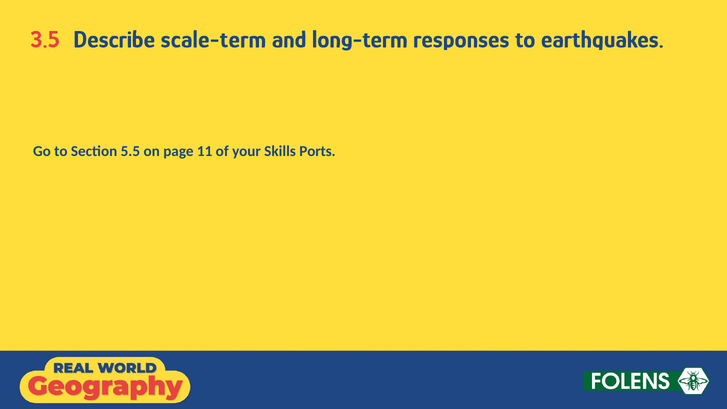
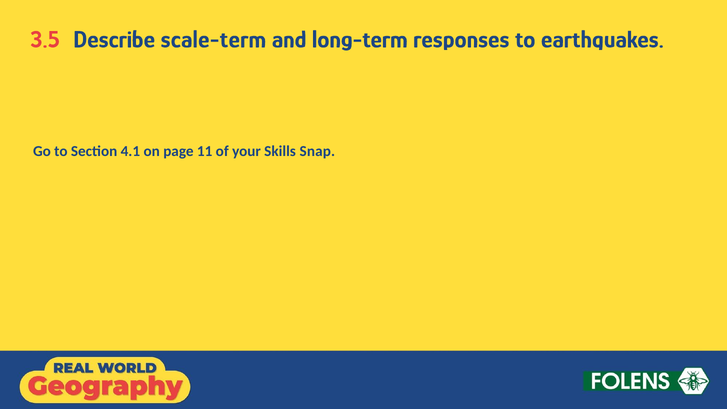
5.5: 5.5 -> 4.1
Ports: Ports -> Snap
